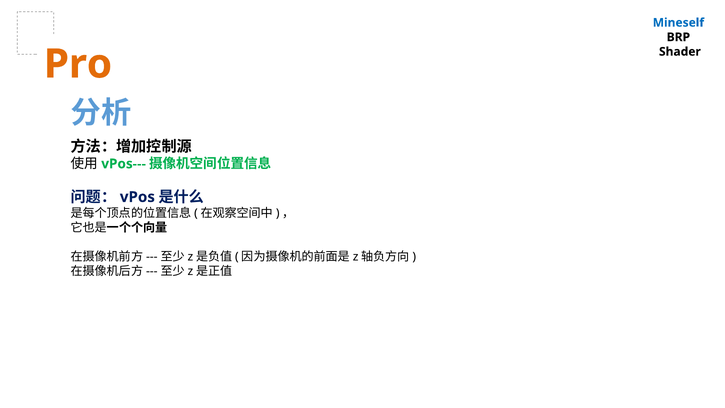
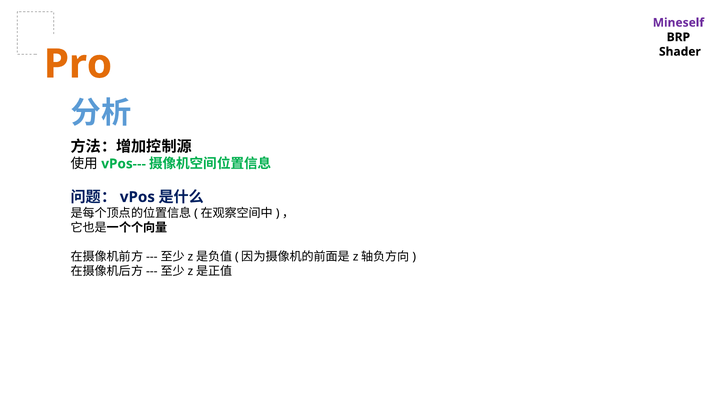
Mineself colour: blue -> purple
